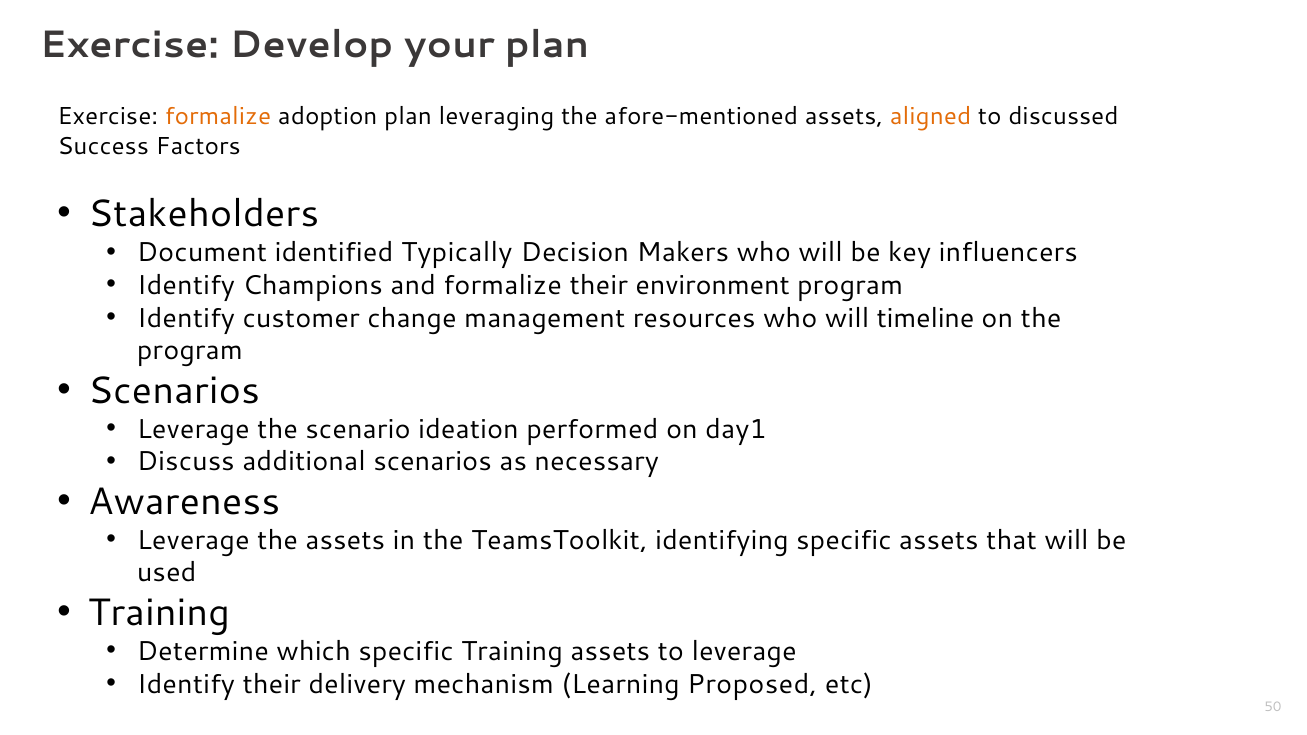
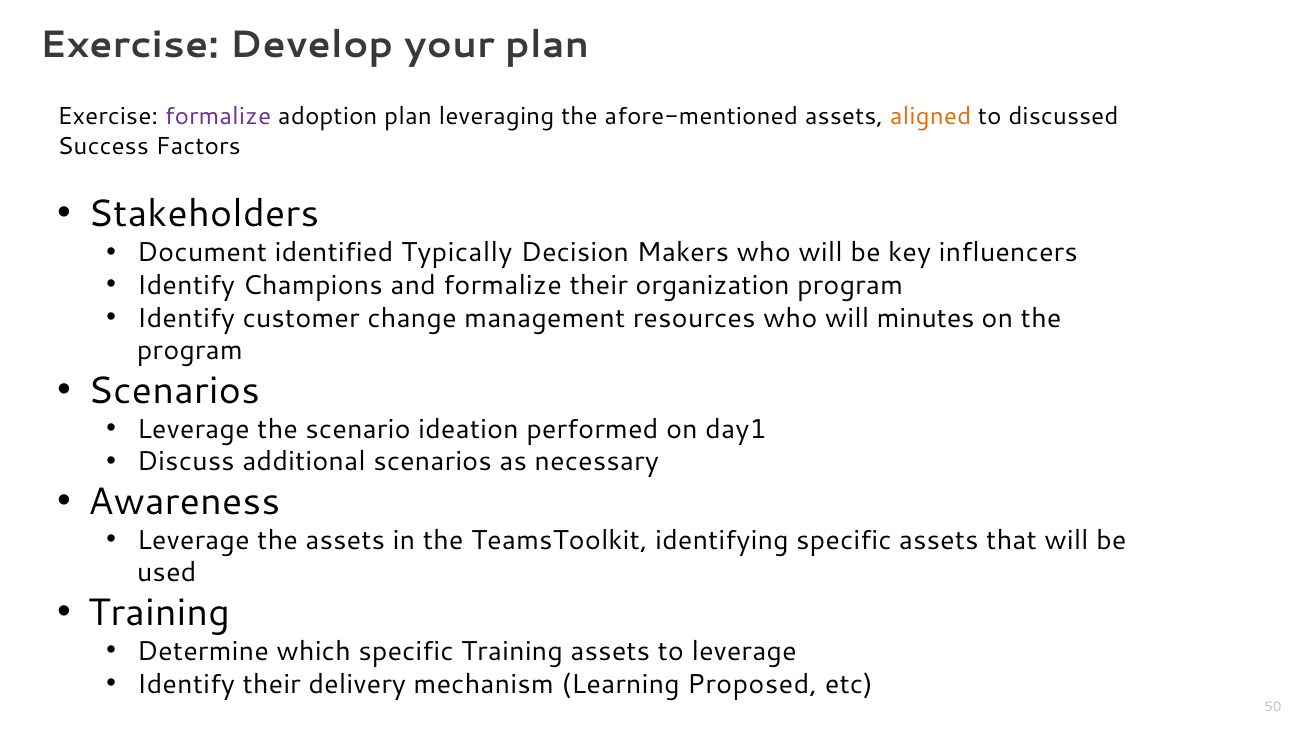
formalize at (218, 117) colour: orange -> purple
environment: environment -> organization
timeline: timeline -> minutes
